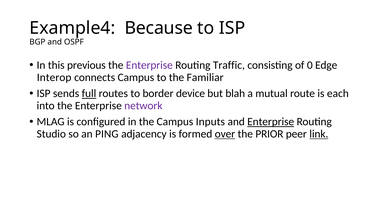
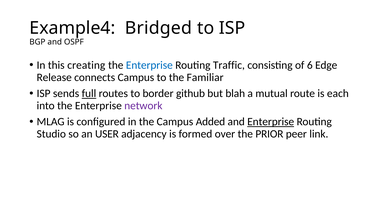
Because: Because -> Bridged
previous: previous -> creating
Enterprise at (149, 65) colour: purple -> blue
0: 0 -> 6
Interop: Interop -> Release
device: device -> github
Inputs: Inputs -> Added
PING: PING -> USER
over underline: present -> none
link underline: present -> none
